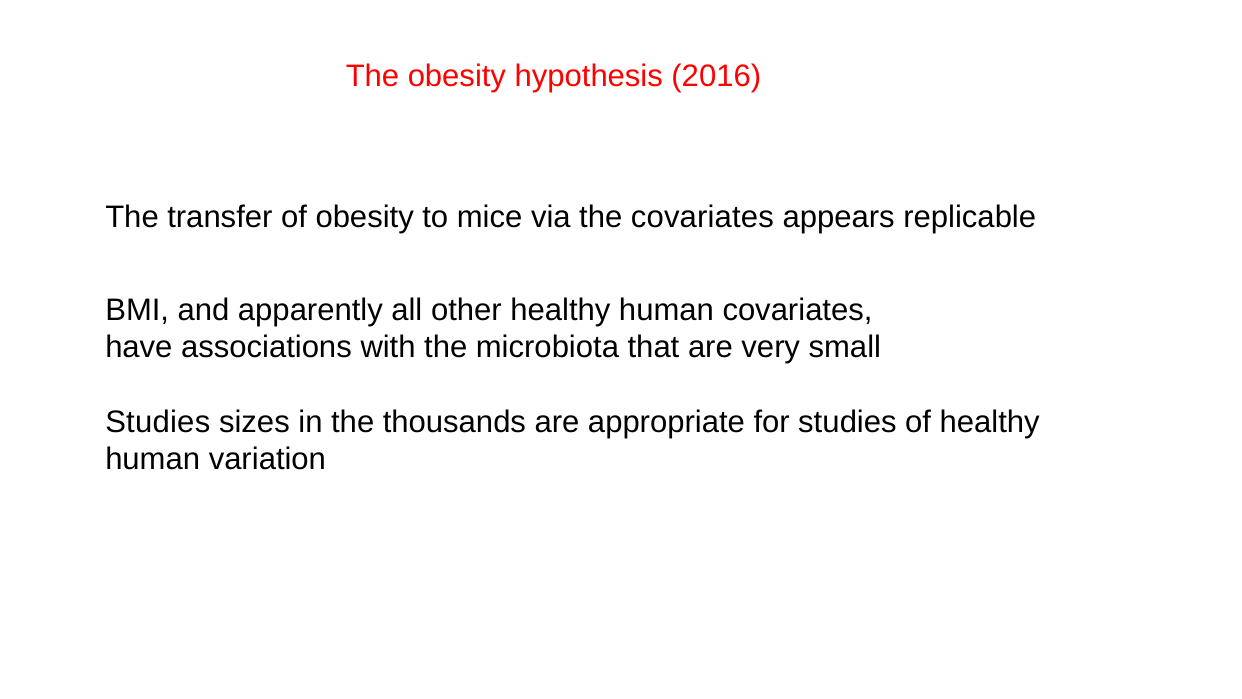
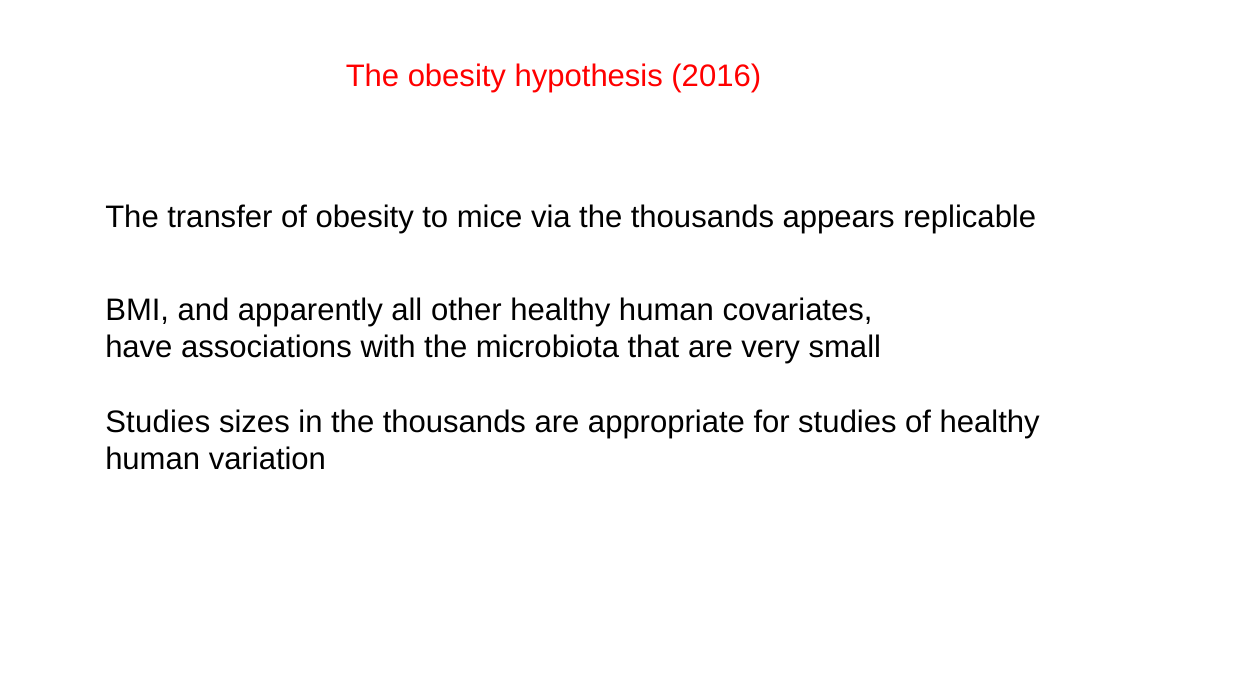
via the covariates: covariates -> thousands
